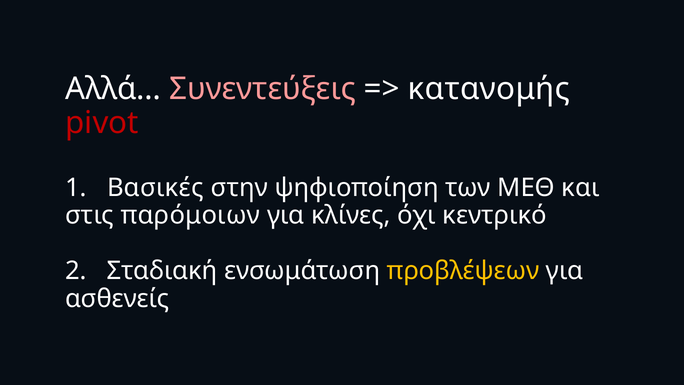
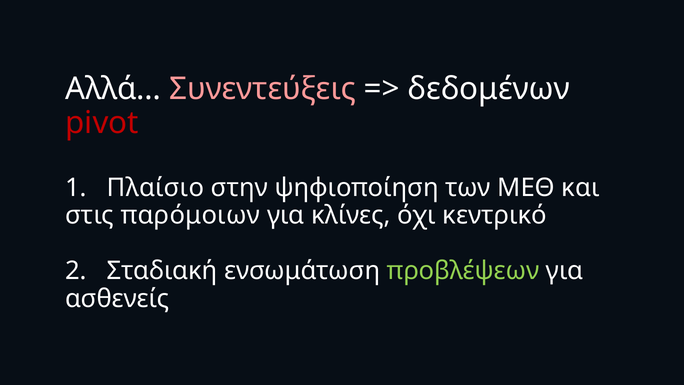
κατανομής: κατανομής -> δεδομένων
Βασικές: Βασικές -> Πλαίσιο
προβλέψεων colour: yellow -> light green
